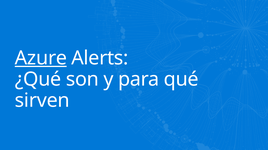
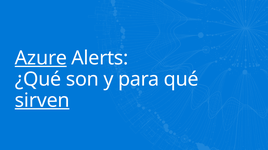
sirven underline: none -> present
